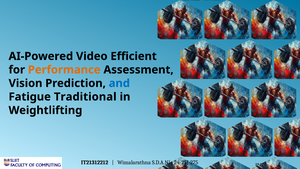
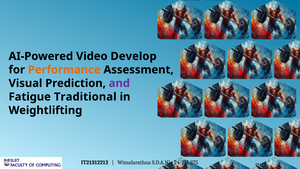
Efficient: Efficient -> Develop
Vision: Vision -> Visual
and colour: blue -> purple
